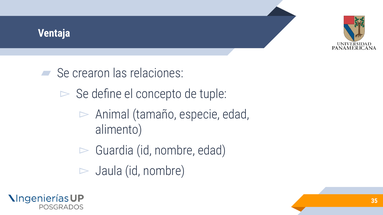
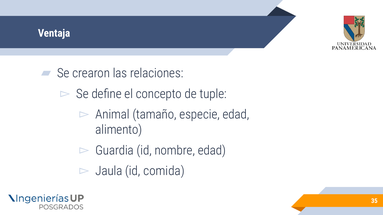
Jaula id nombre: nombre -> comida
